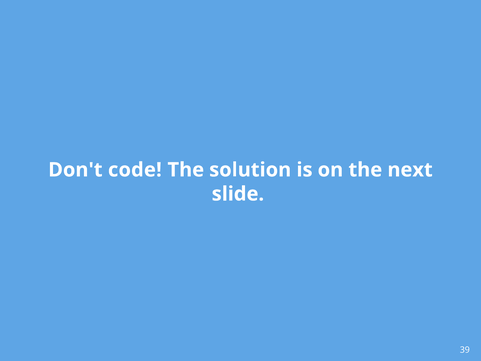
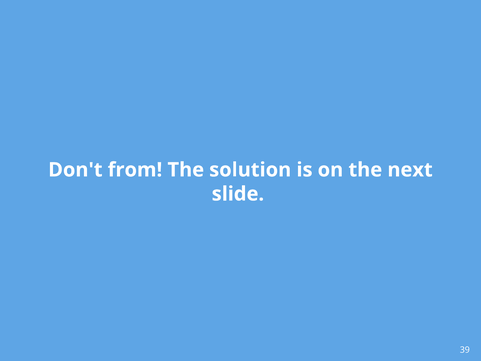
code: code -> from
